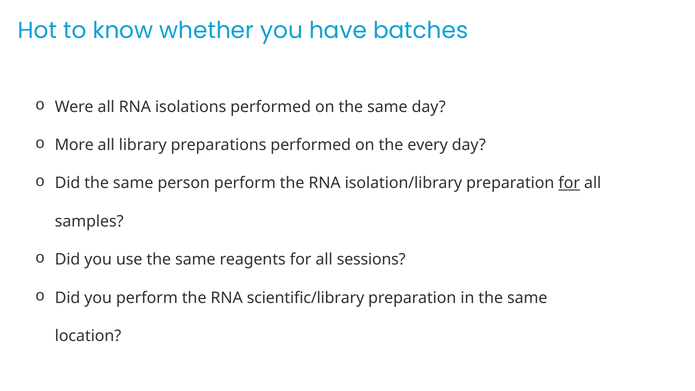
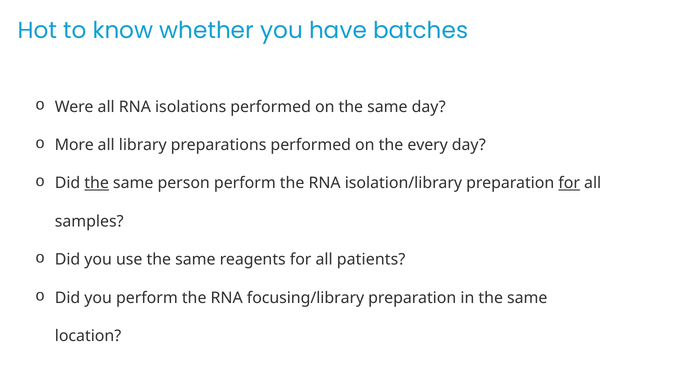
the at (97, 183) underline: none -> present
sessions: sessions -> patients
scientific/library: scientific/library -> focusing/library
